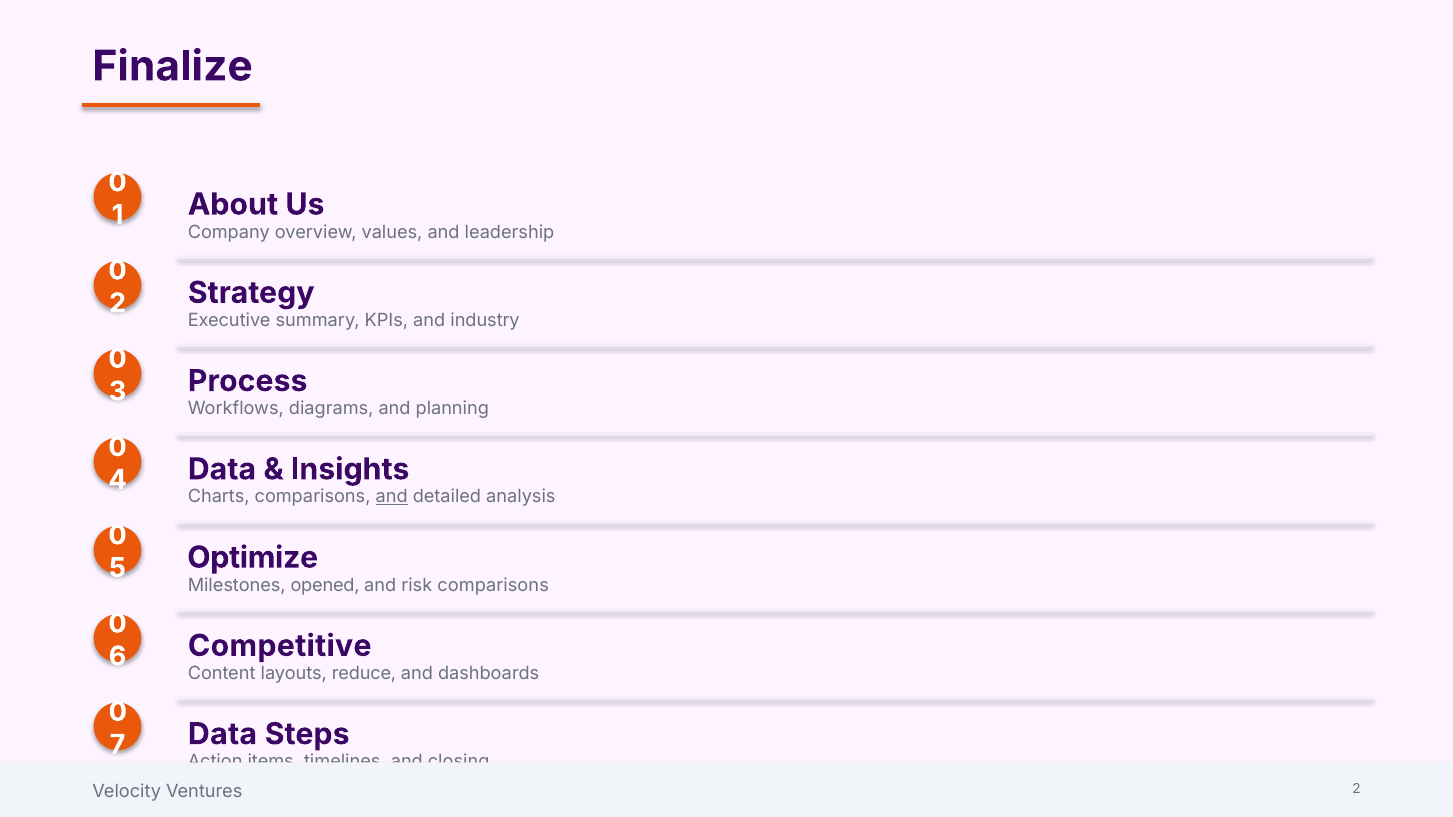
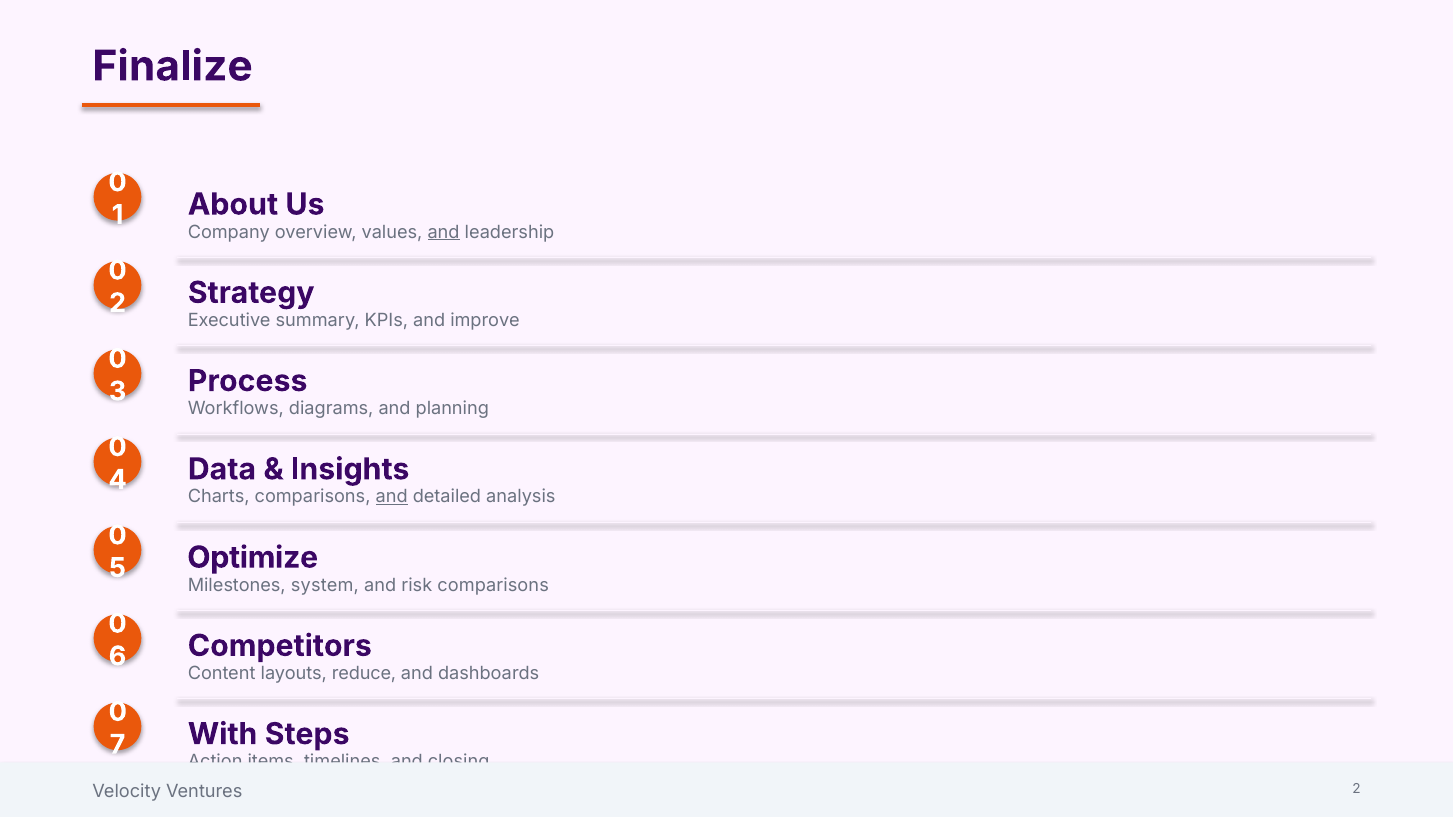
and at (444, 232) underline: none -> present
industry: industry -> improve
opened: opened -> system
Competitive: Competitive -> Competitors
Data at (222, 734): Data -> With
